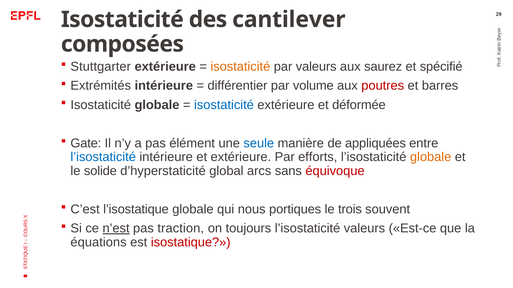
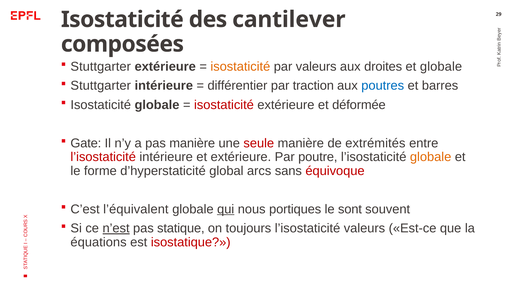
saurez: saurez -> droites
et spécifié: spécifié -> globale
Extrémités at (101, 86): Extrémités -> Stuttgarter
volume: volume -> traction
poutres colour: red -> blue
isostaticité at (224, 105) colour: blue -> red
pas élément: élément -> manière
seule colour: blue -> red
appliquées: appliquées -> extrémités
l’isostaticité at (103, 157) colour: blue -> red
efforts: efforts -> poutre
solide: solide -> forme
l’isostatique: l’isostatique -> l’équivalent
qui underline: none -> present
trois: trois -> sont
traction: traction -> statique
